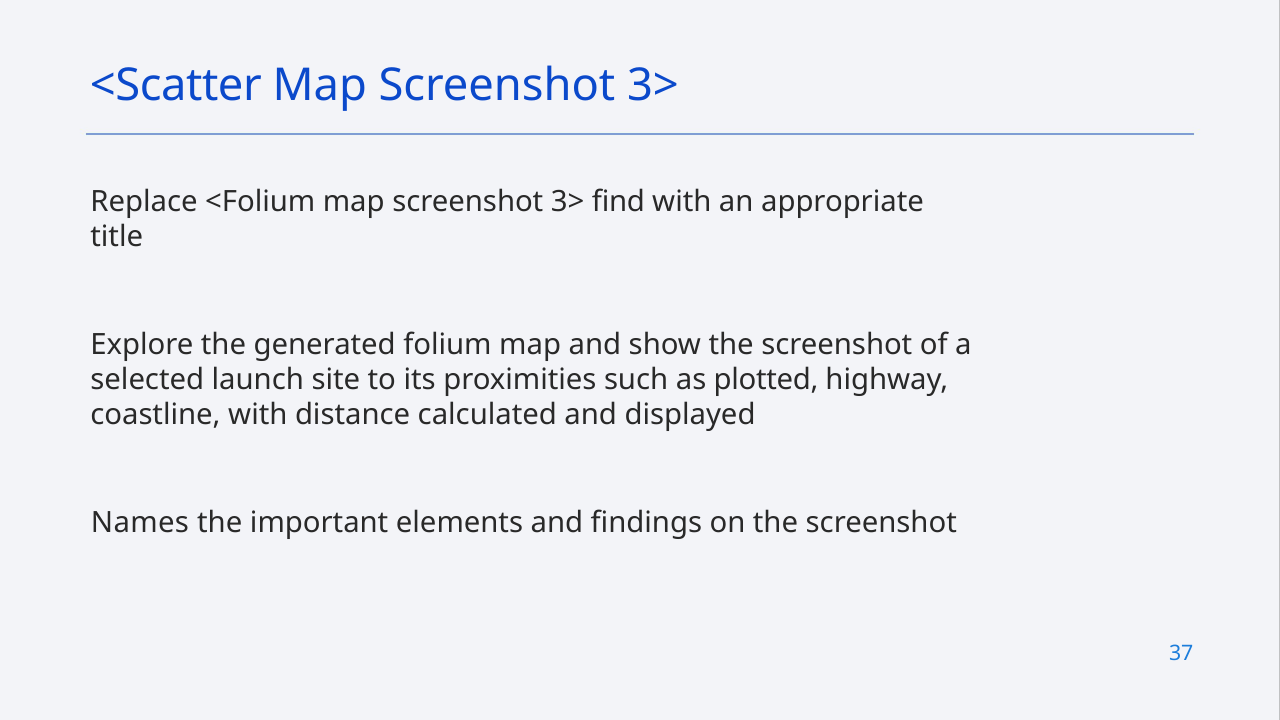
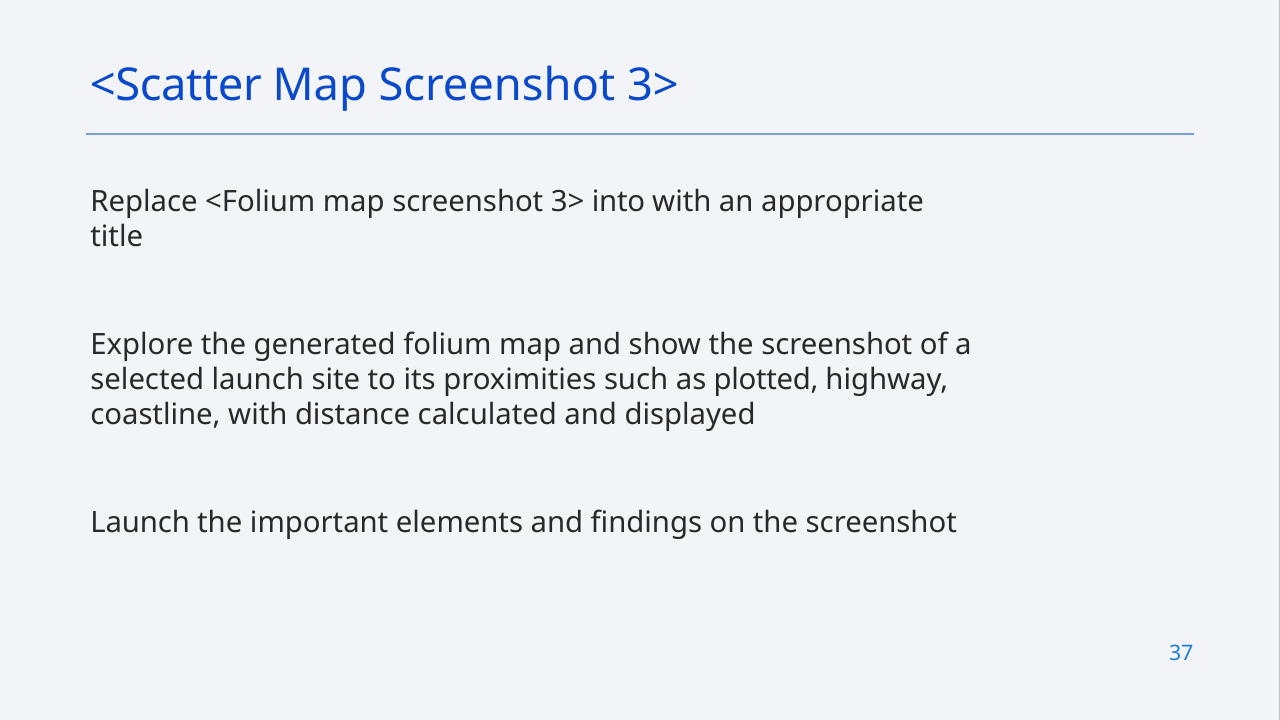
find: find -> into
Names at (140, 523): Names -> Launch
